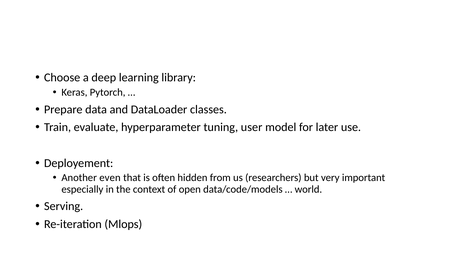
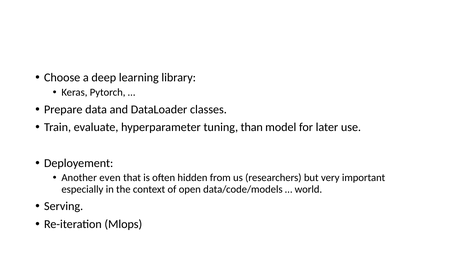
user: user -> than
